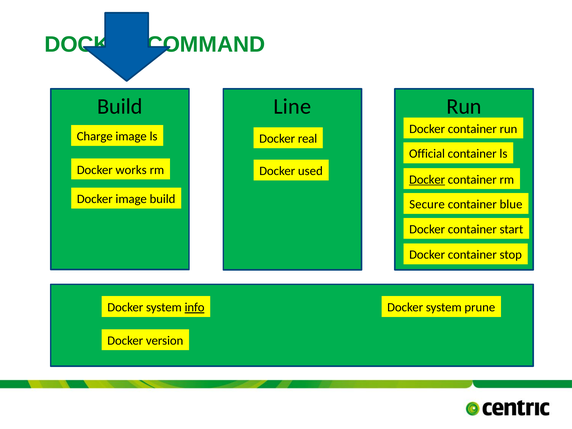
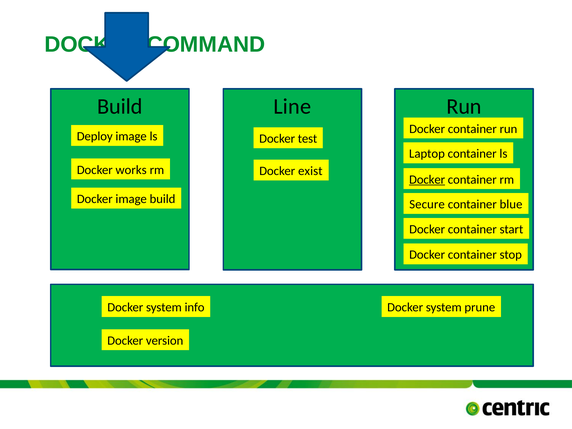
Charge: Charge -> Deploy
real: real -> test
Official: Official -> Laptop
used: used -> exist
info underline: present -> none
